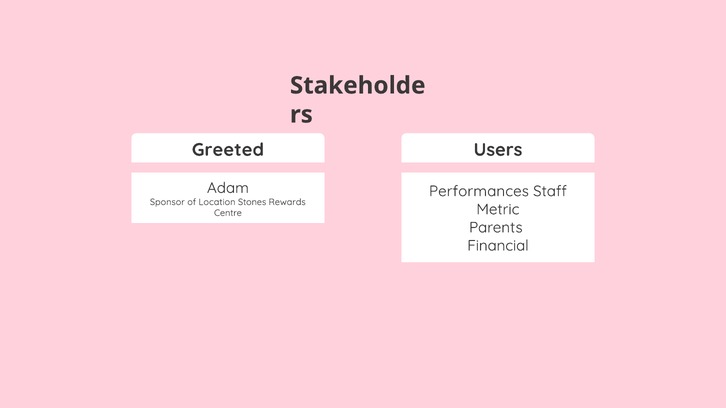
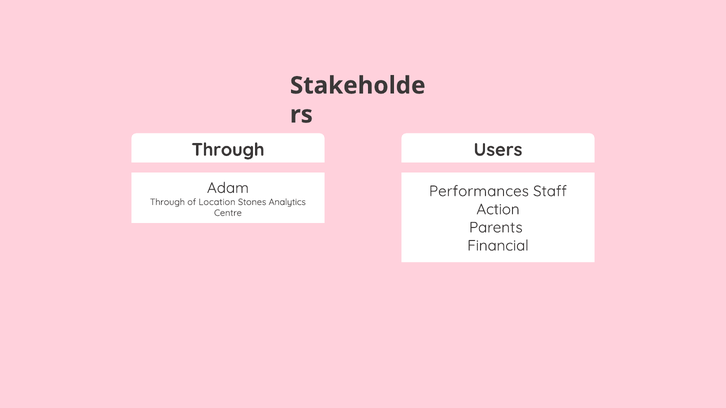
Greeted at (228, 150): Greeted -> Through
Sponsor at (167, 202): Sponsor -> Through
Rewards: Rewards -> Analytics
Metric: Metric -> Action
